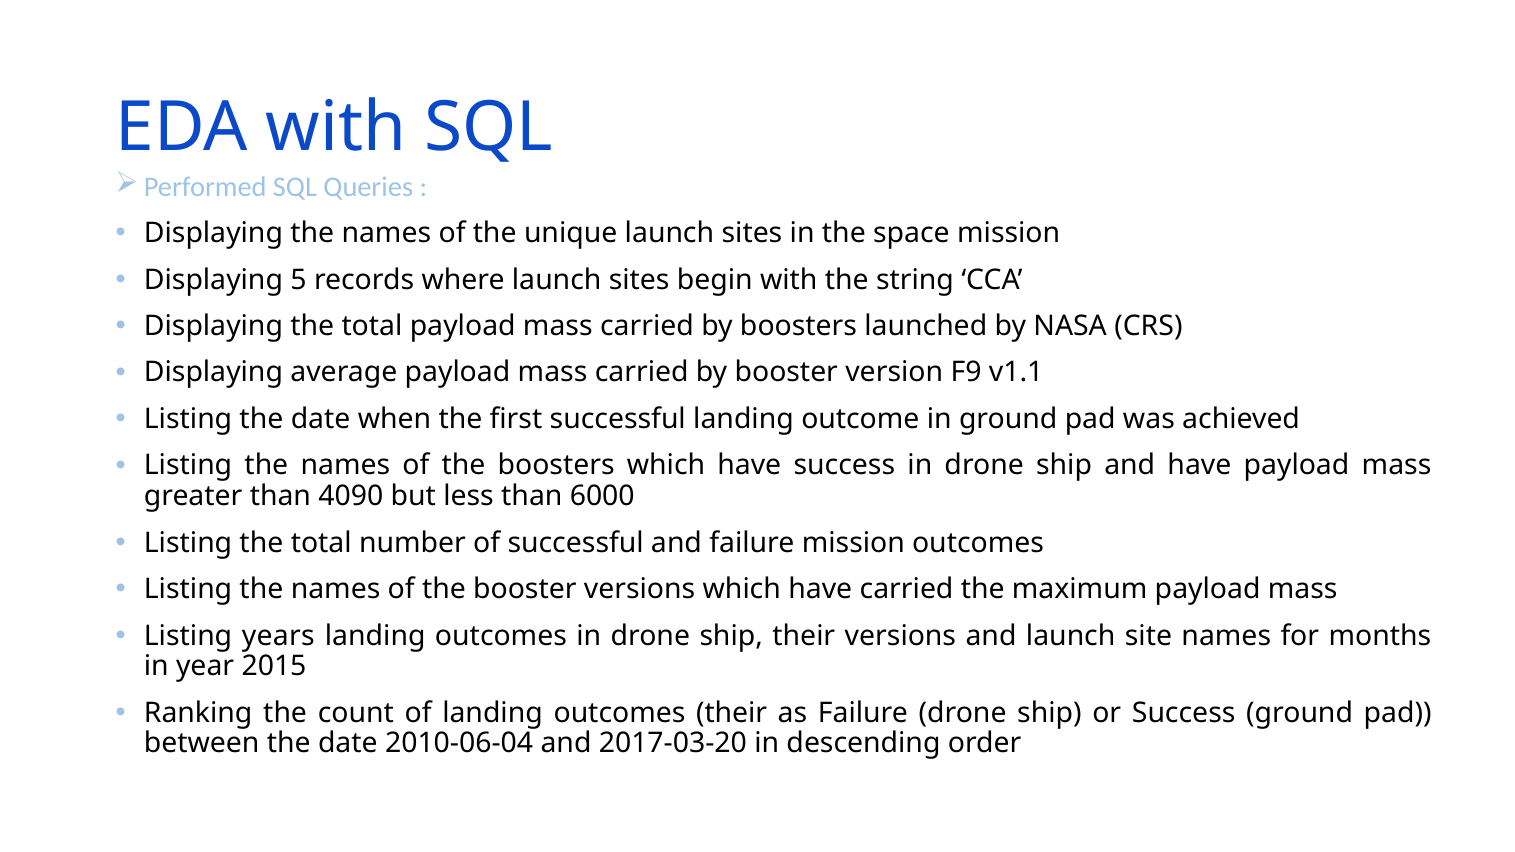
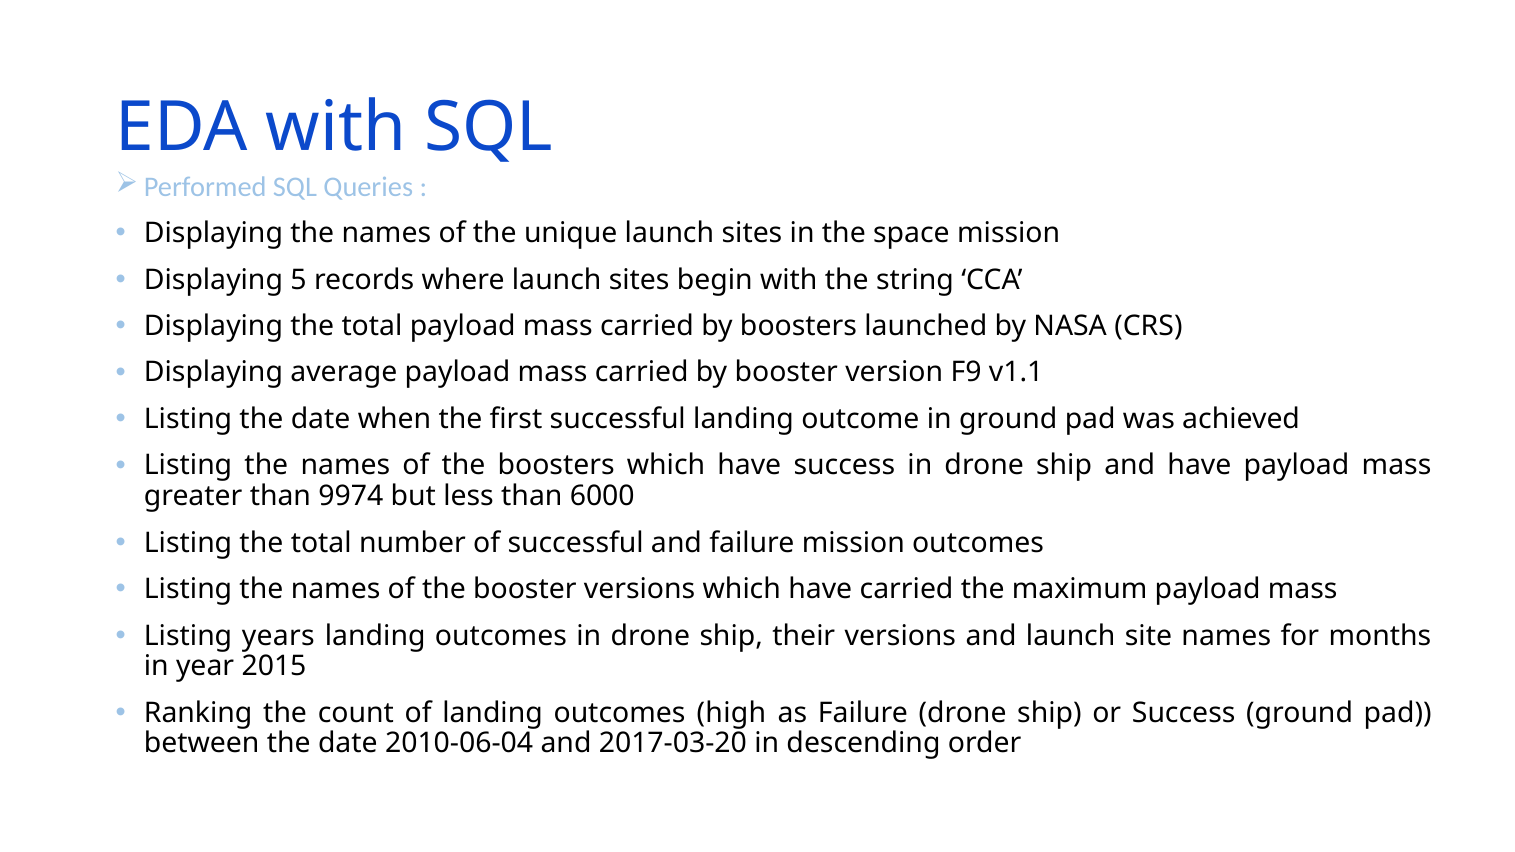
4090: 4090 -> 9974
outcomes their: their -> high
